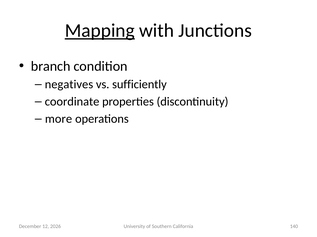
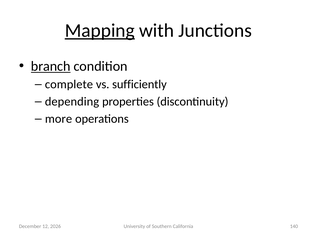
branch underline: none -> present
negatives: negatives -> complete
coordinate: coordinate -> depending
